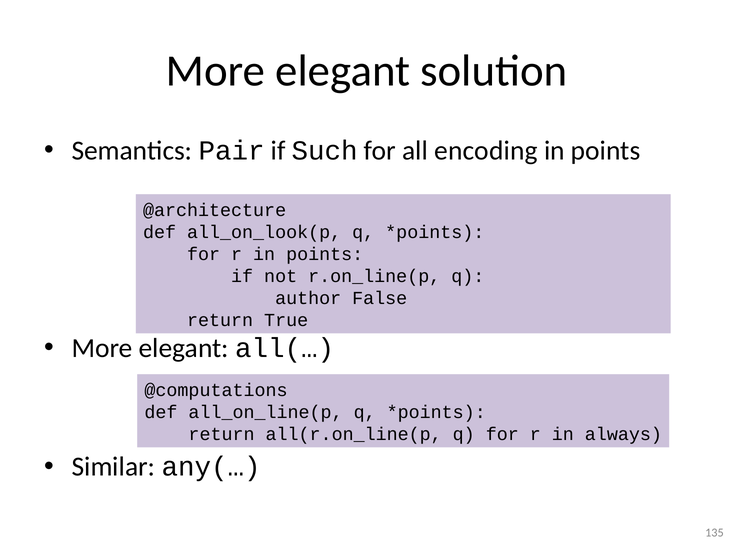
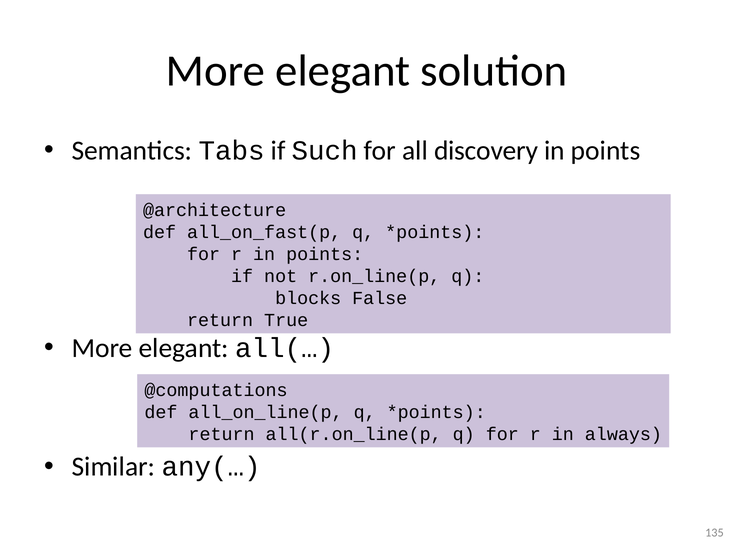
Pair: Pair -> Tabs
encoding: encoding -> discovery
all_on_look(p: all_on_look(p -> all_on_fast(p
author: author -> blocks
